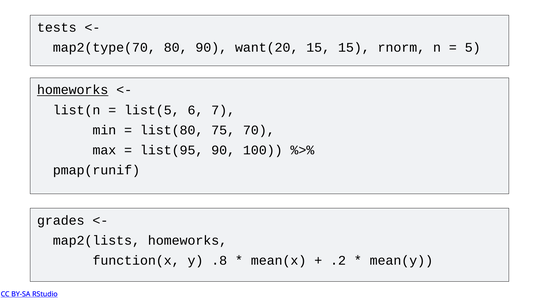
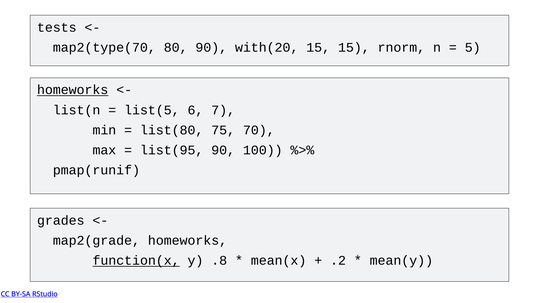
want(20: want(20 -> with(20
map2(lists: map2(lists -> map2(grade
function(x underline: none -> present
